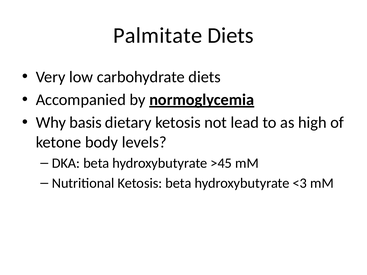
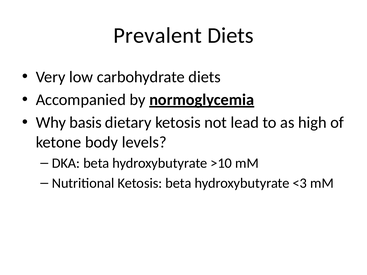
Palmitate: Palmitate -> Prevalent
>45: >45 -> >10
